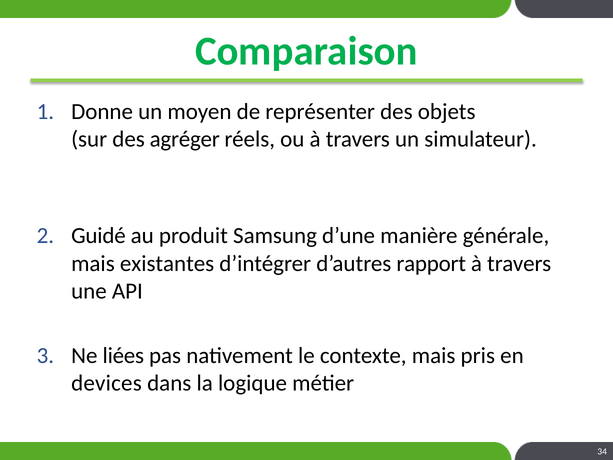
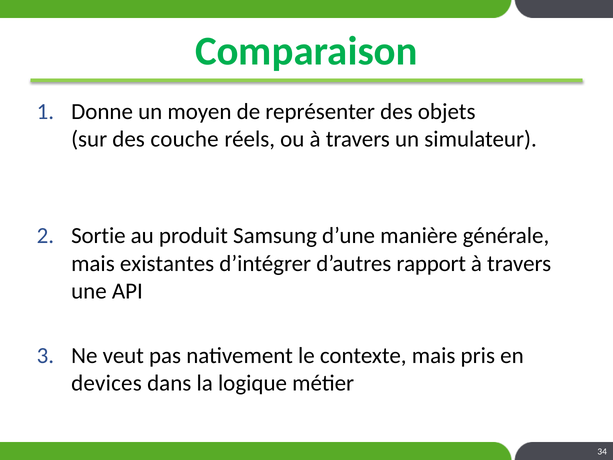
agréger: agréger -> couche
Guidé: Guidé -> Sortie
liées: liées -> veut
